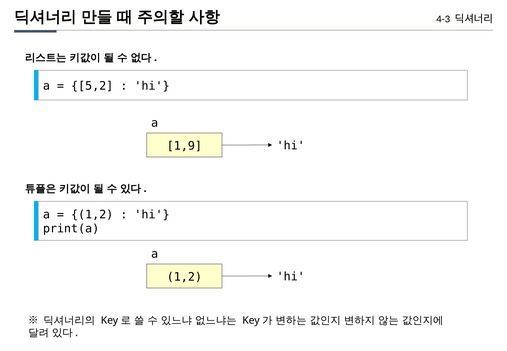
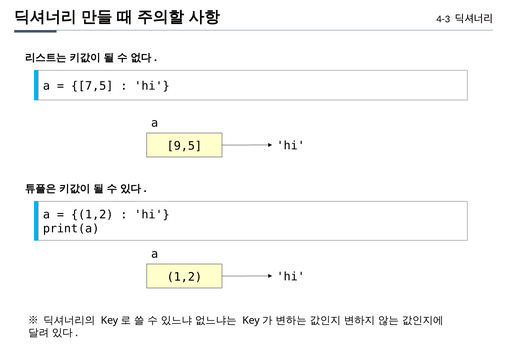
5,2: 5,2 -> 7,5
1,9: 1,9 -> 9,5
